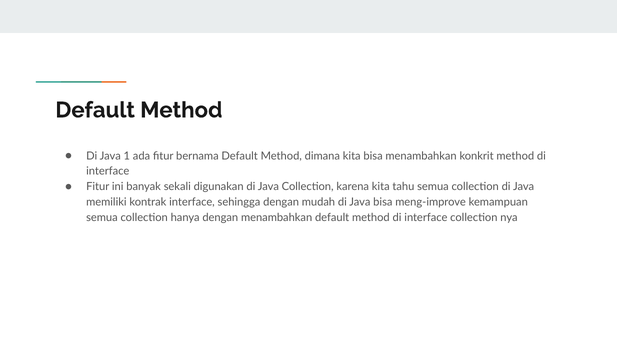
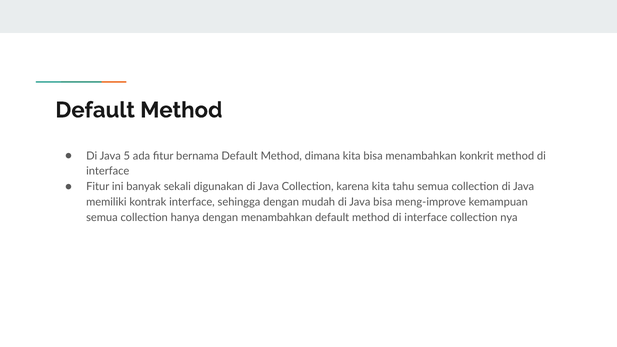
1: 1 -> 5
